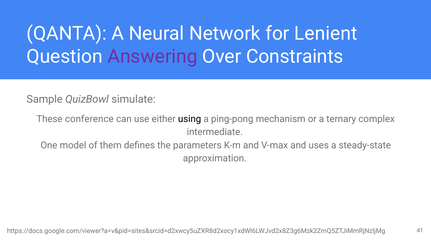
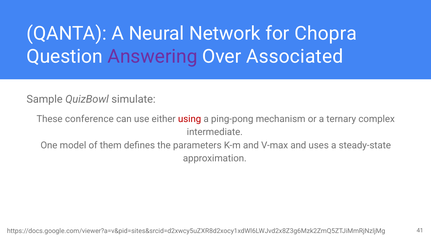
Lenient: Lenient -> Chopra
Constraints: Constraints -> Associated
using colour: black -> red
